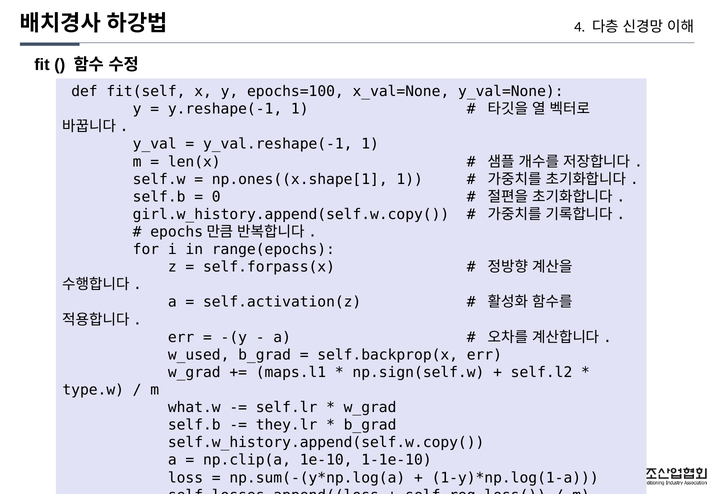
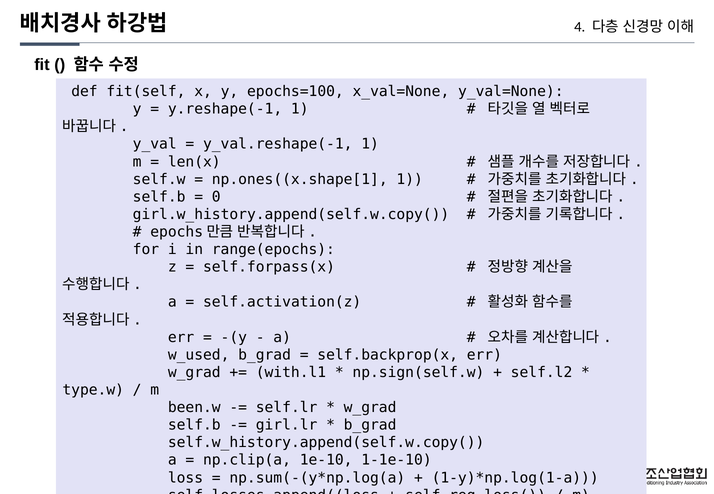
maps.l1: maps.l1 -> with.l1
what.w: what.w -> been.w
they.lr: they.lr -> girl.lr
